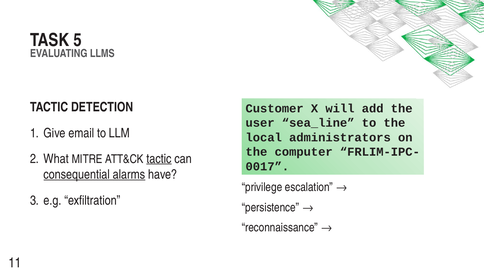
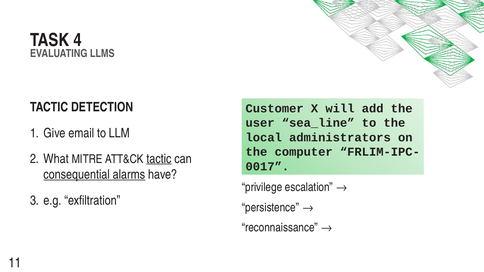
5: 5 -> 4
